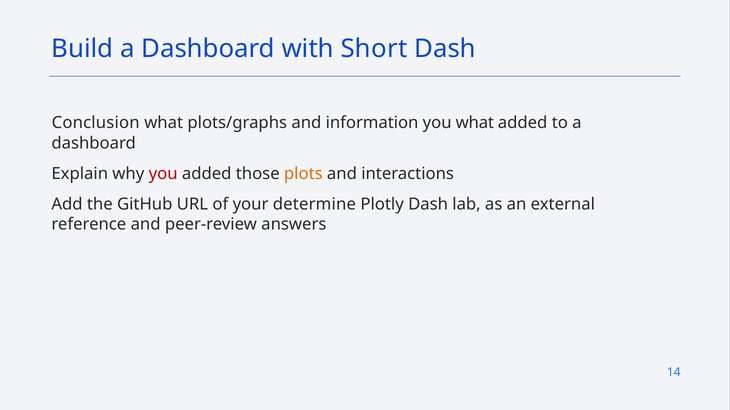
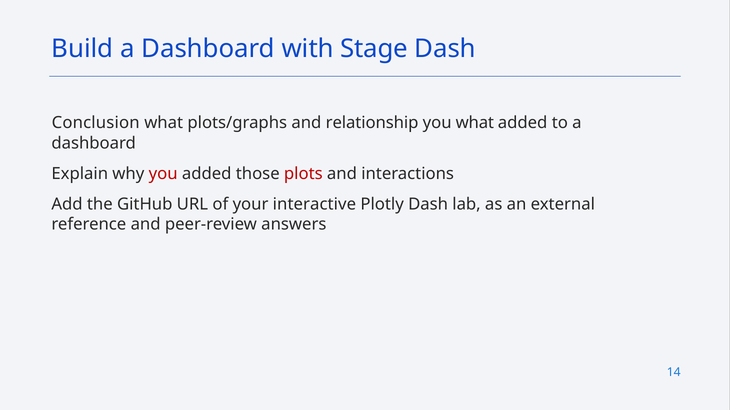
Short: Short -> Stage
information: information -> relationship
plots colour: orange -> red
determine: determine -> interactive
